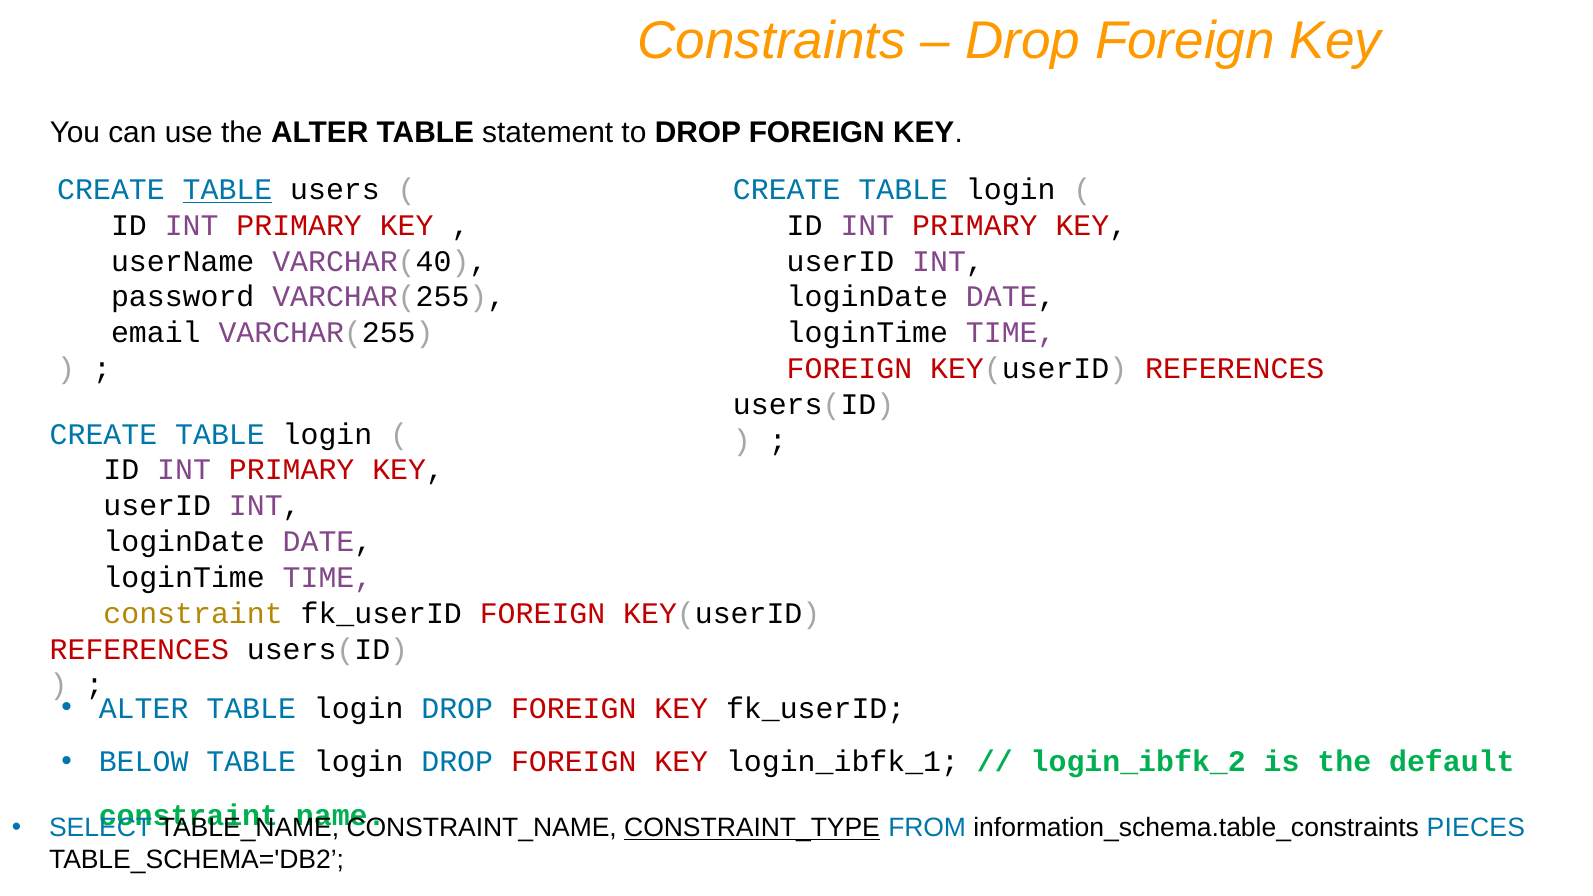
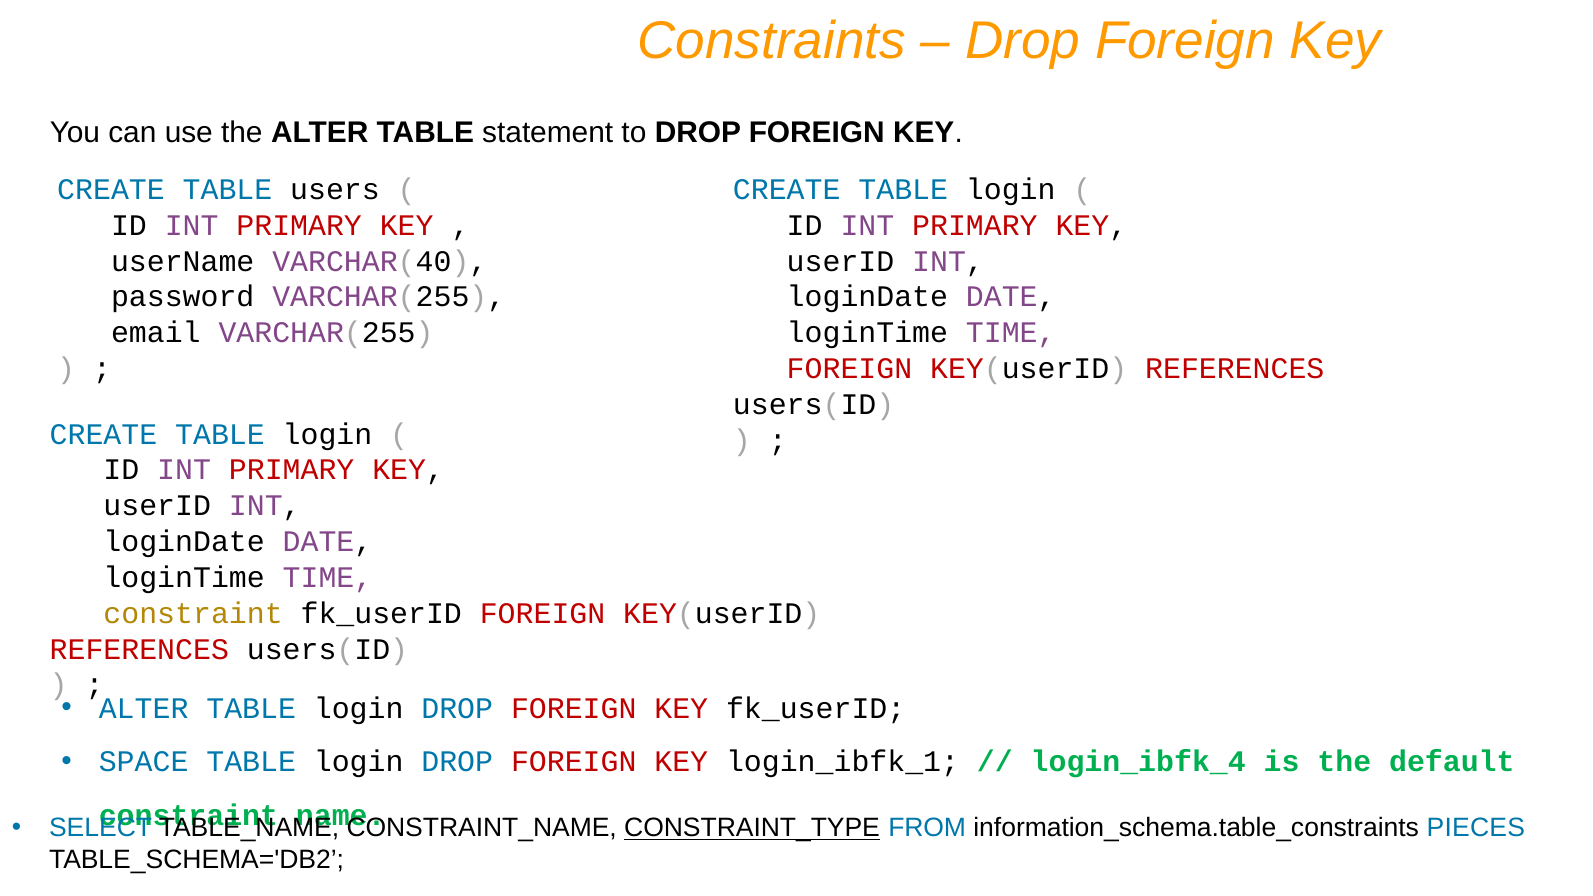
TABLE at (227, 190) underline: present -> none
BELOW: BELOW -> SPACE
login_ibfk_2: login_ibfk_2 -> login_ibfk_4
